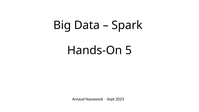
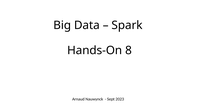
5: 5 -> 8
